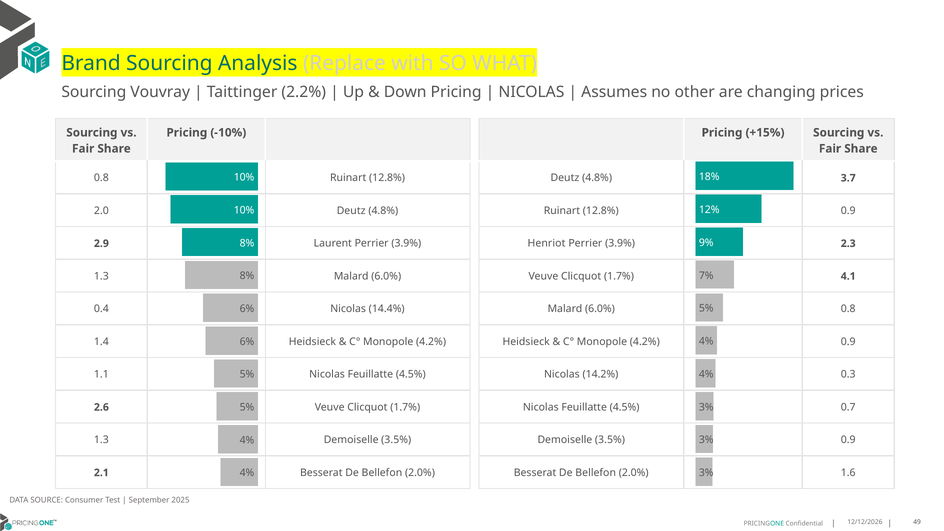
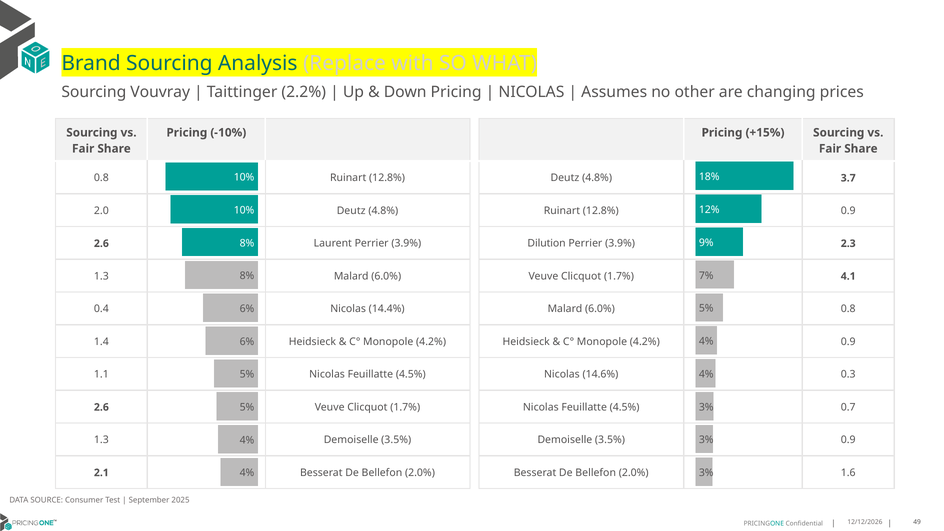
Henriot: Henriot -> Dilution
2.9 at (101, 244): 2.9 -> 2.6
14.2%: 14.2% -> 14.6%
